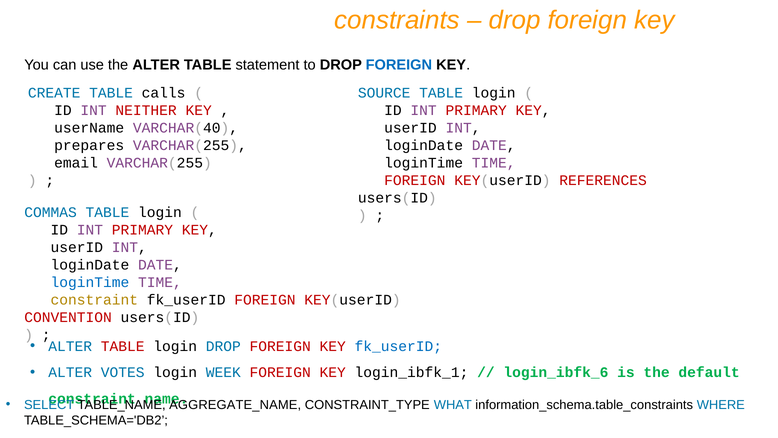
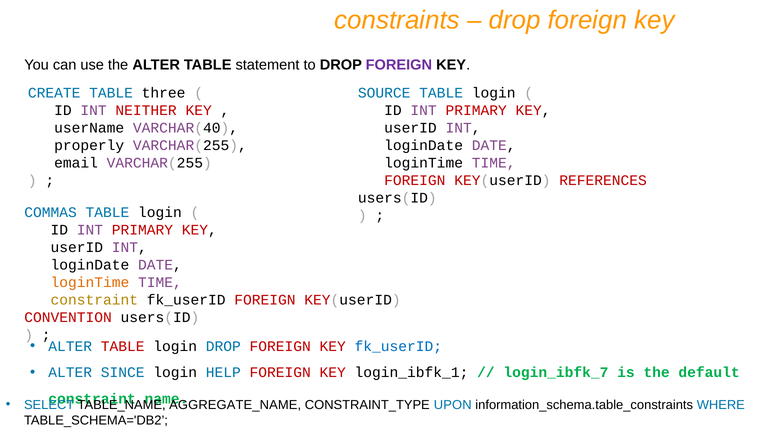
FOREIGN at (399, 65) colour: blue -> purple
calls: calls -> three
prepares: prepares -> properly
loginTime at (90, 282) colour: blue -> orange
VOTES: VOTES -> SINCE
WEEK: WEEK -> HELP
login_ibfk_6: login_ibfk_6 -> login_ibfk_7
WHAT: WHAT -> UPON
